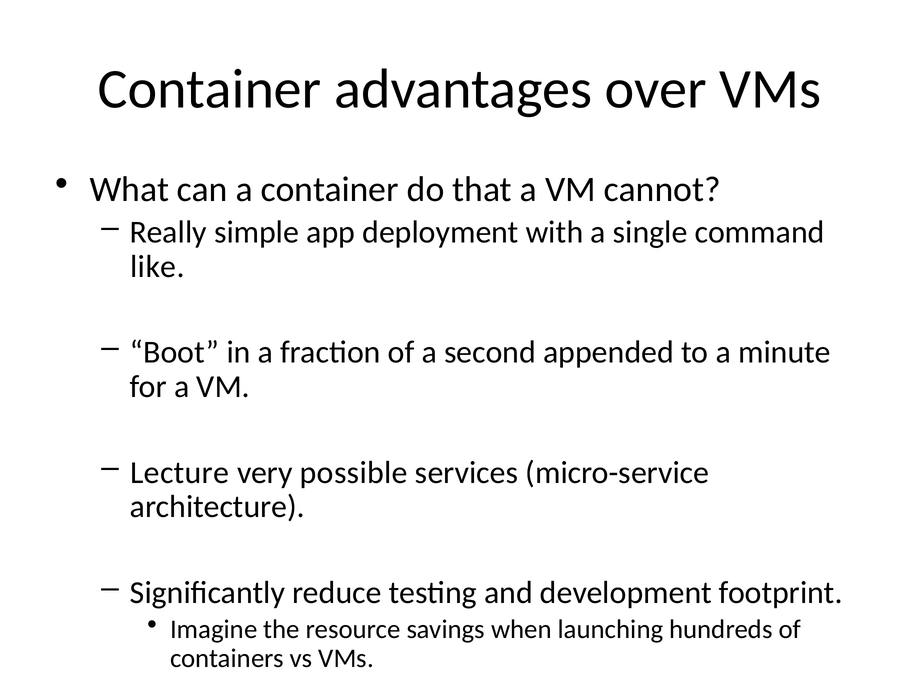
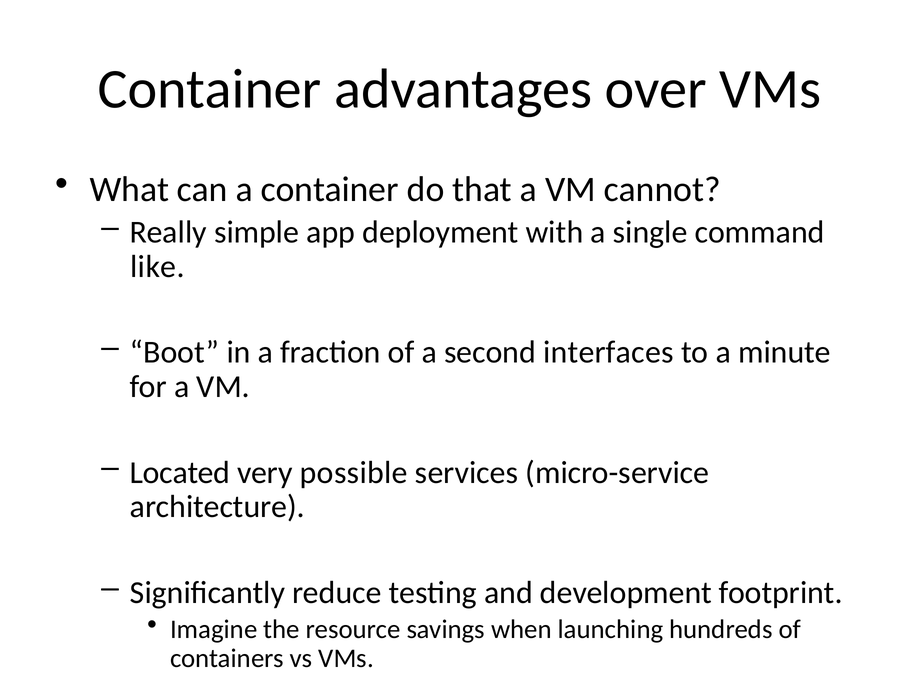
appended: appended -> interfaces
Lecture: Lecture -> Located
